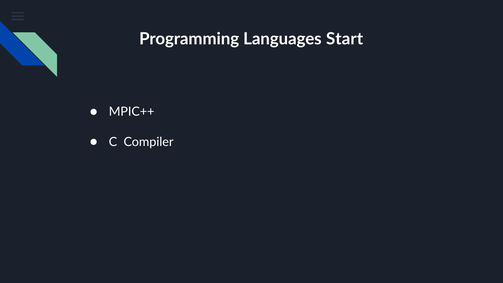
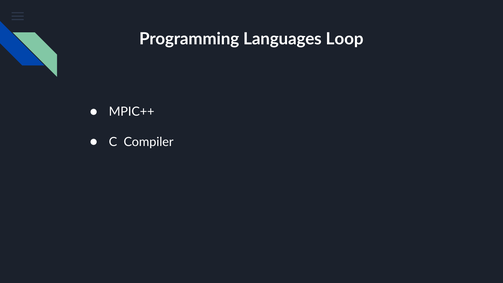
Start: Start -> Loop
